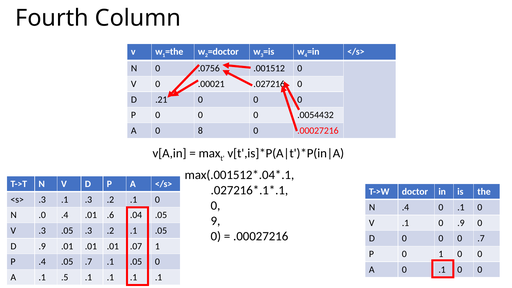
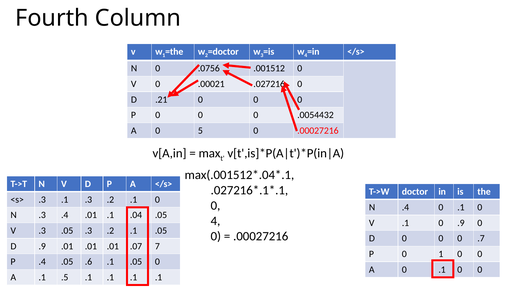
8: 8 -> 5
N .0: .0 -> .3
.01 .6: .6 -> .1
9 at (215, 221): 9 -> 4
.07 1: 1 -> 7
.05 .7: .7 -> .6
